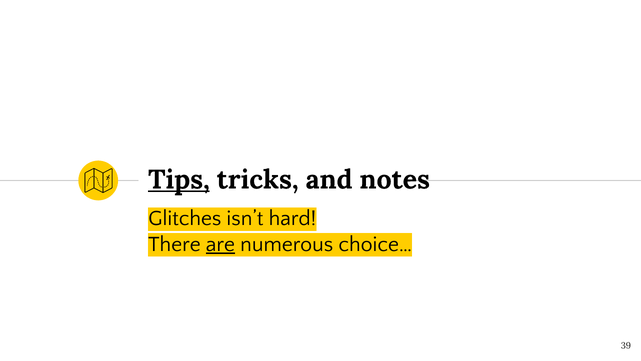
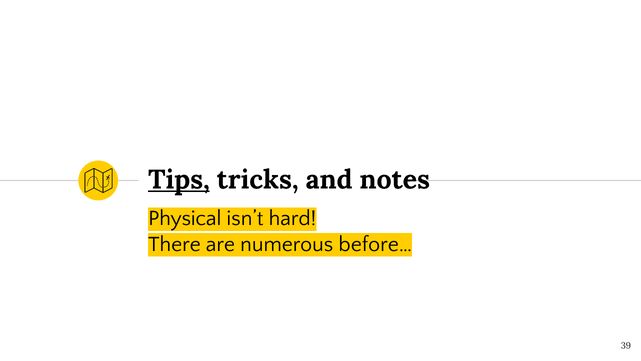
Glitches: Glitches -> Physical
are underline: present -> none
choice…: choice… -> before…
